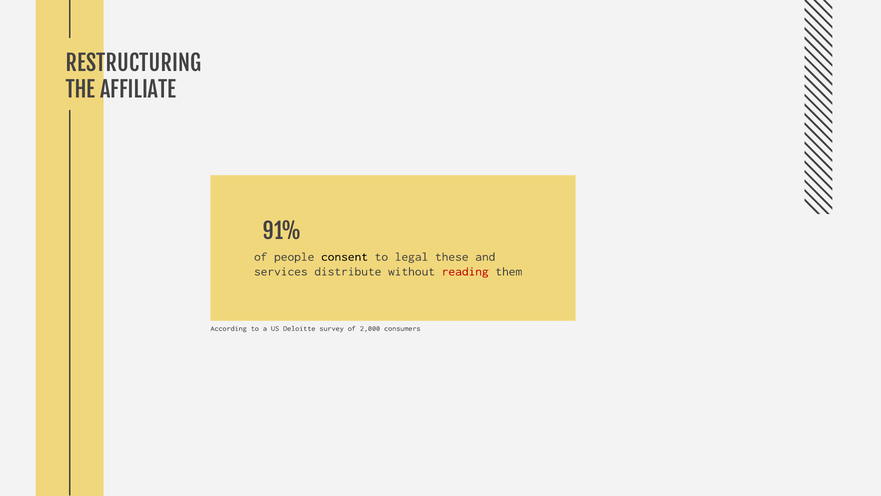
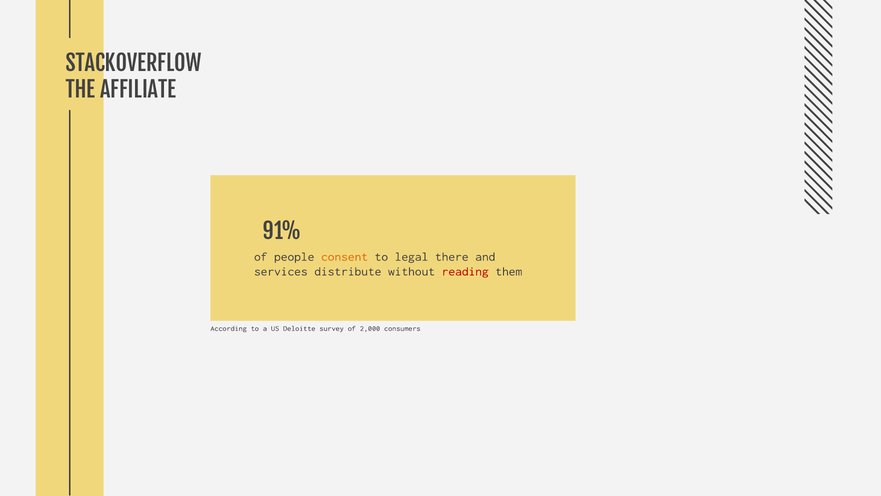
RESTRUCTURING: RESTRUCTURING -> STACKOVERFLOW
consent colour: black -> orange
these: these -> there
